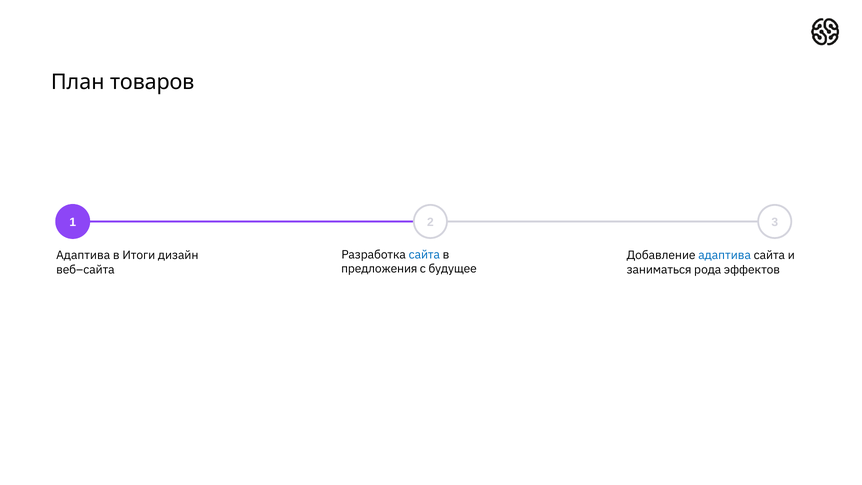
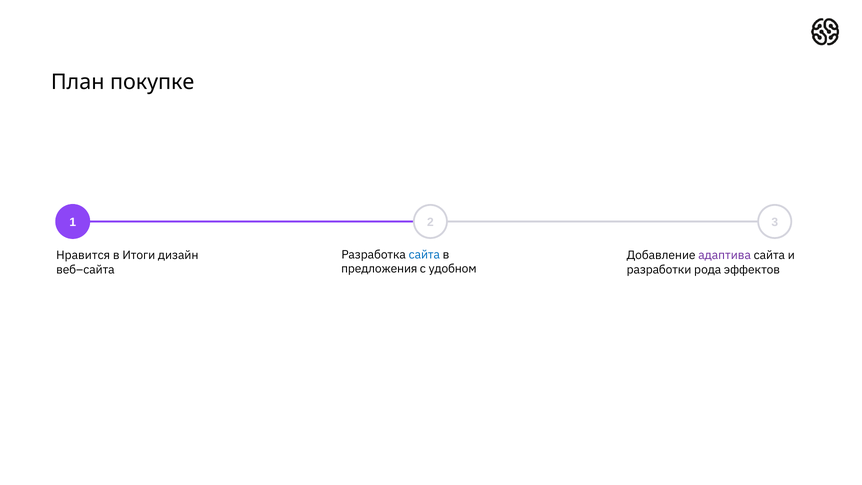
товаров: товаров -> покупке
Адаптива at (83, 255): Адаптива -> Нравится
адаптива at (725, 255) colour: blue -> purple
будущее: будущее -> удобном
заниматься: заниматься -> разработки
